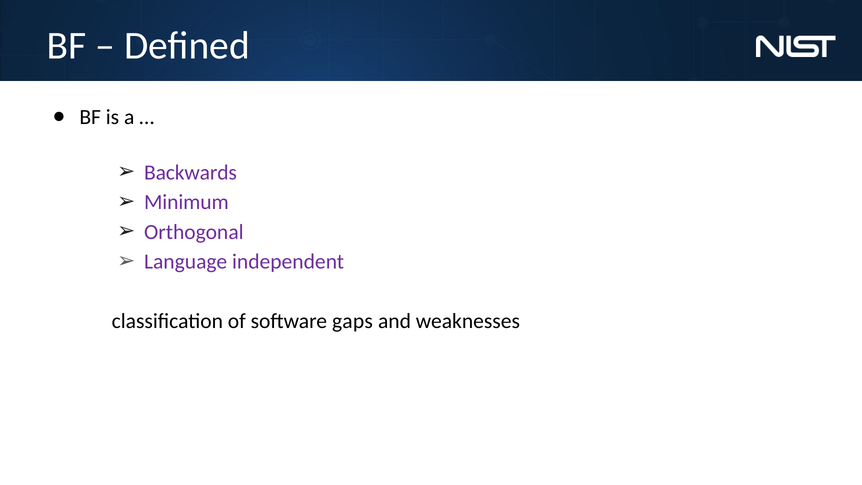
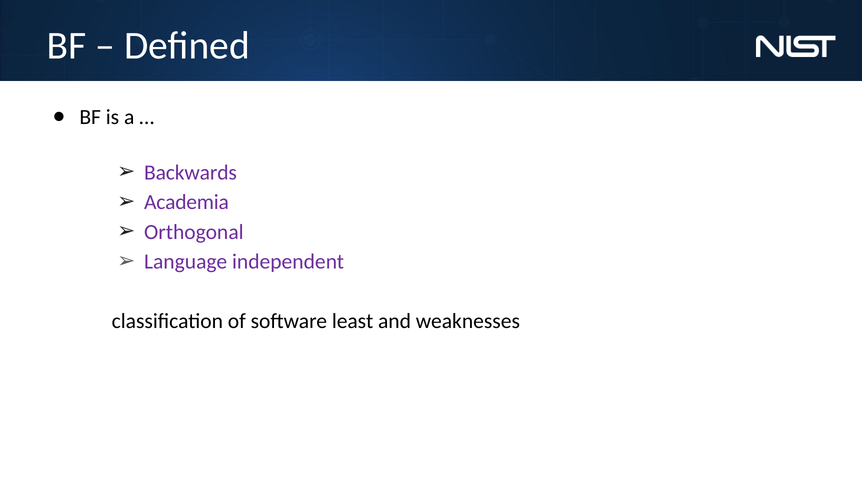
Minimum: Minimum -> Academia
gaps: gaps -> least
